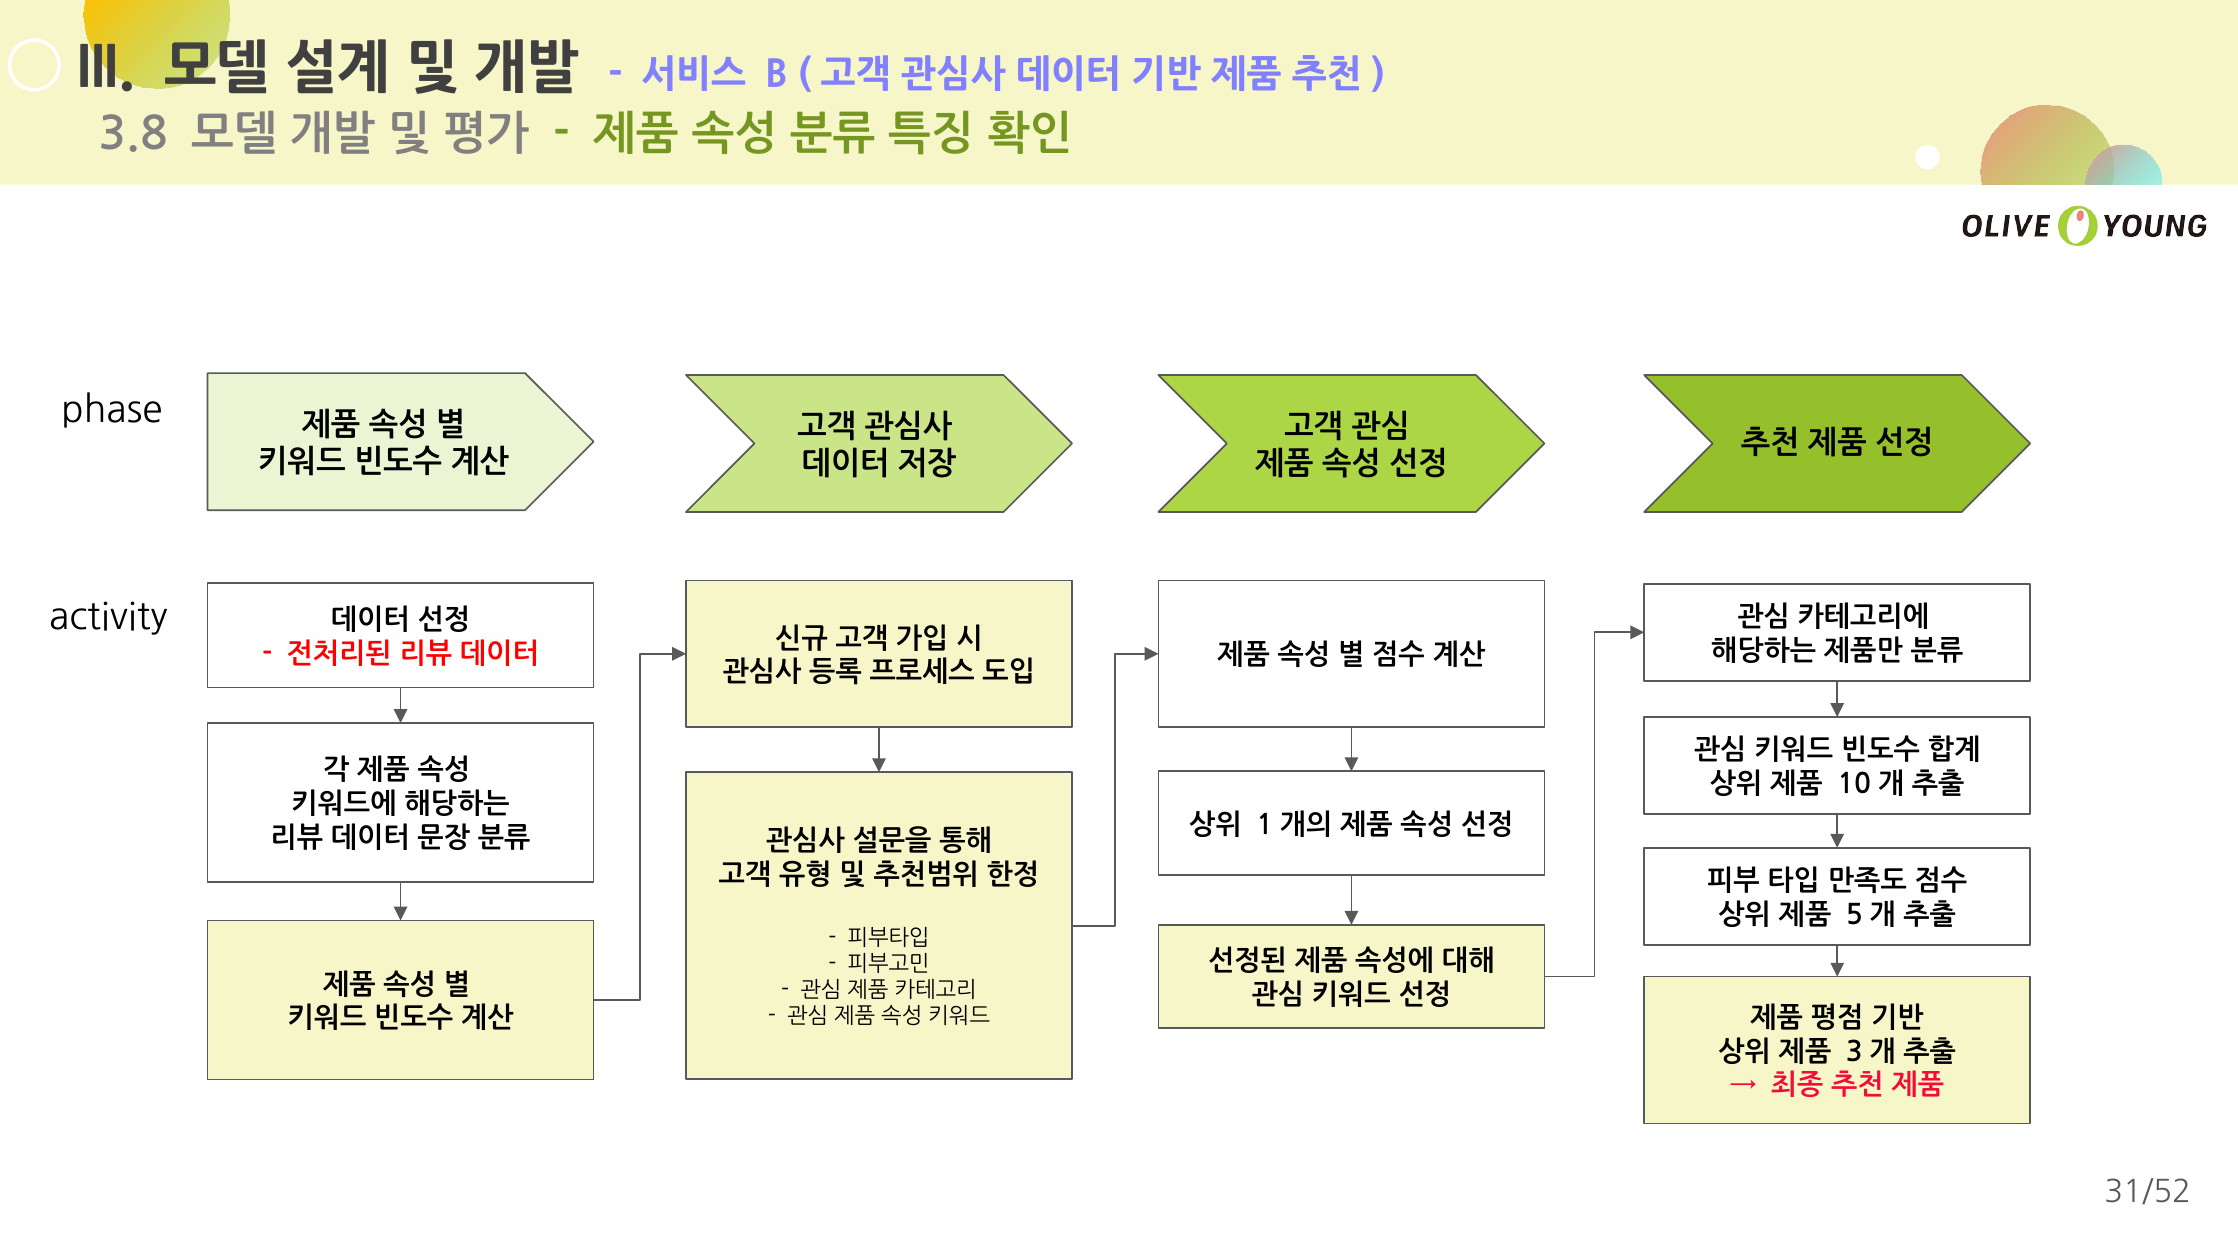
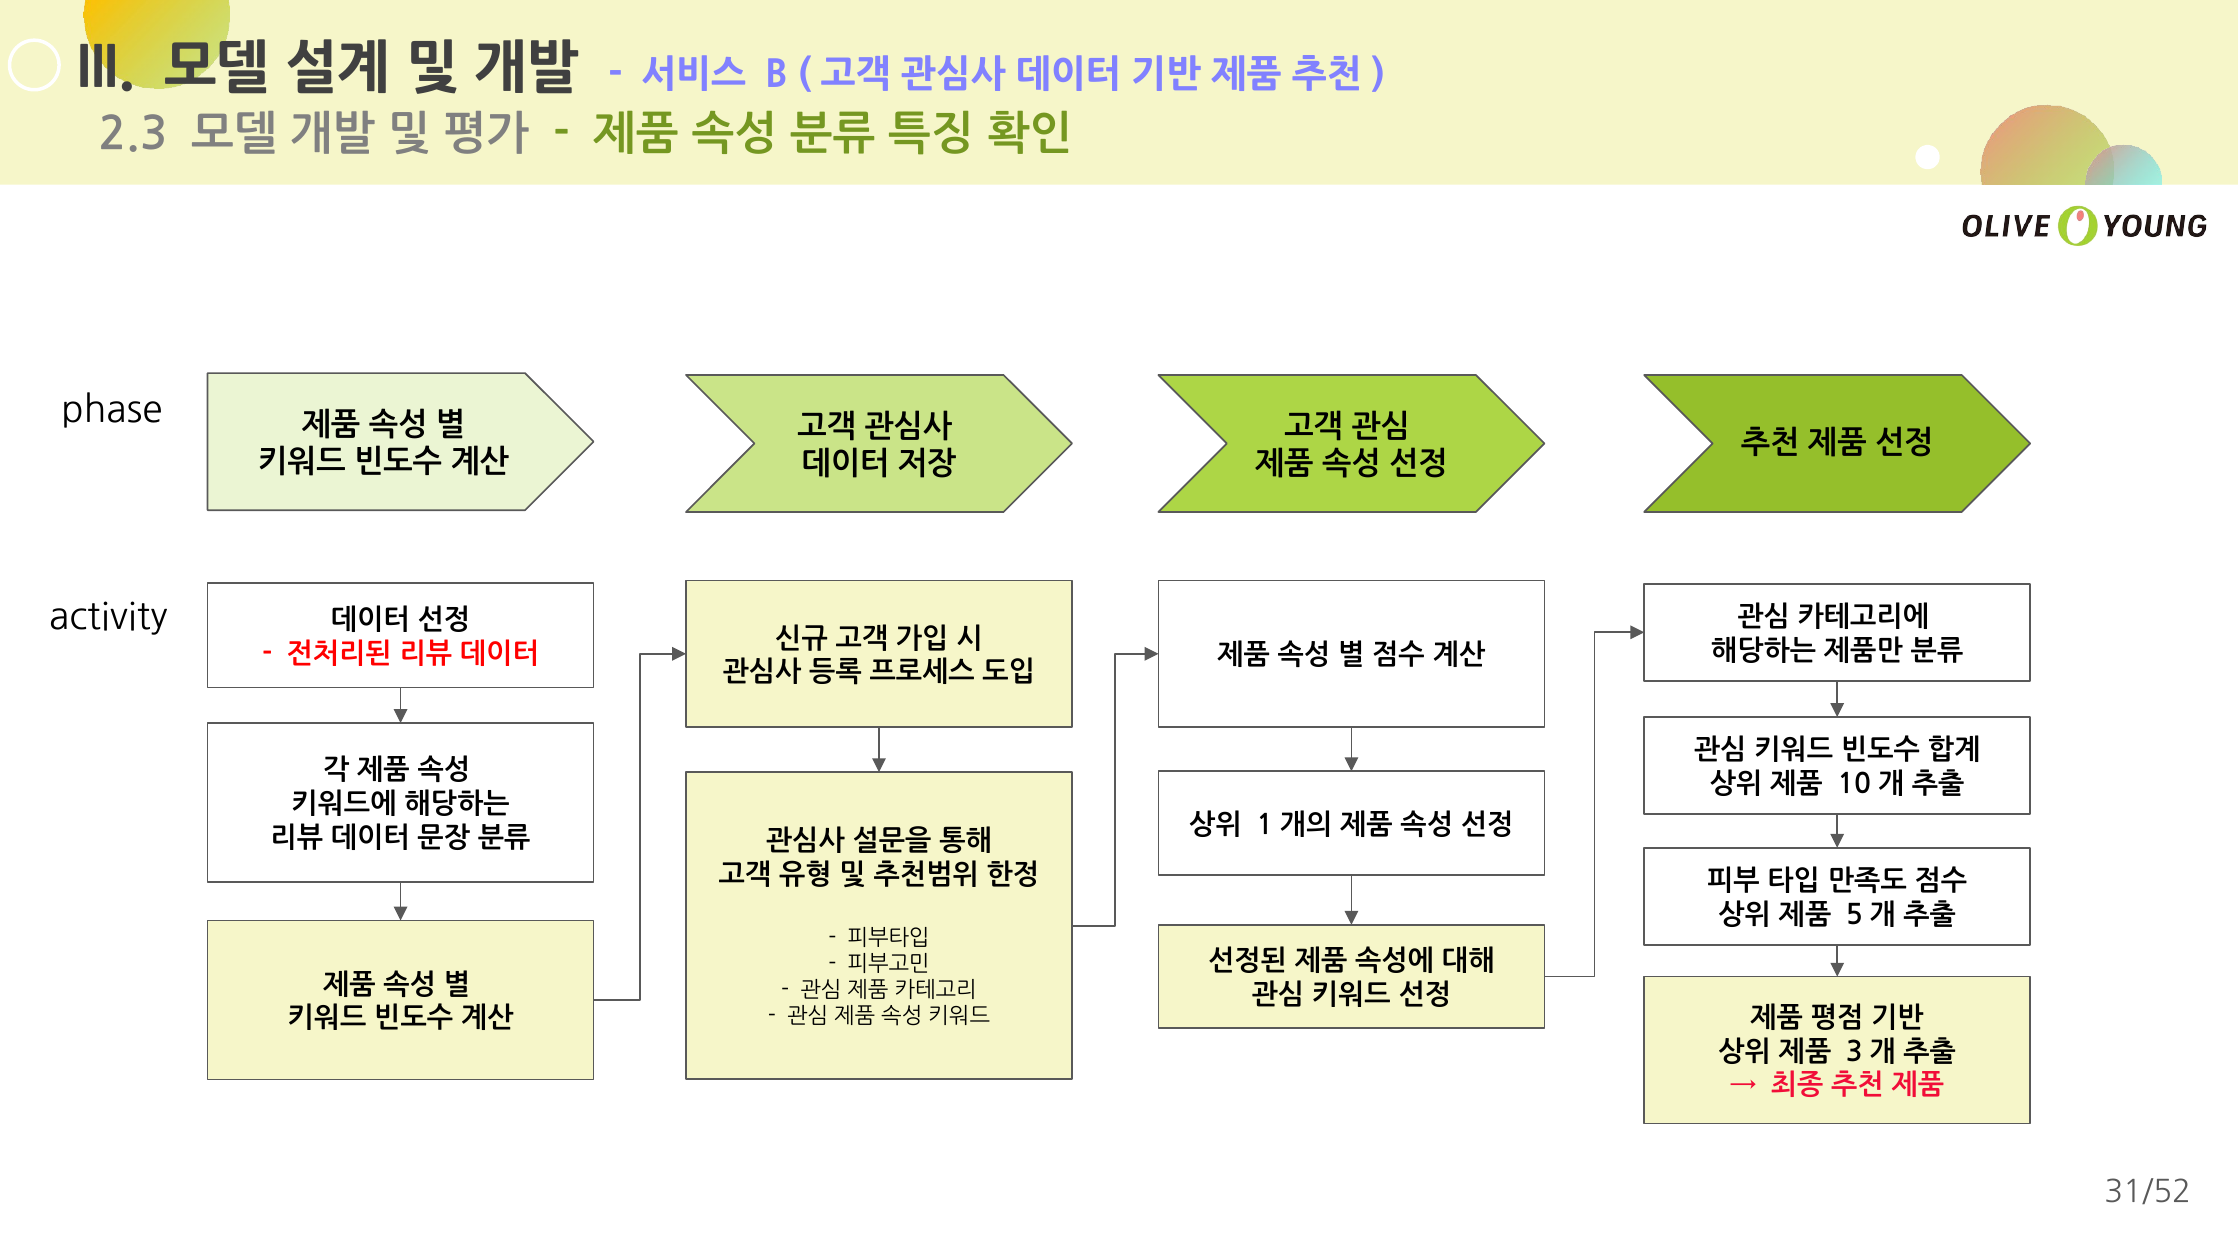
3.8: 3.8 -> 2.3
